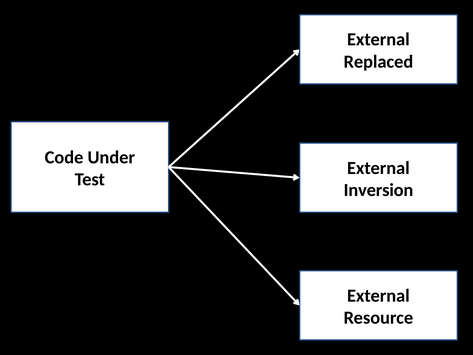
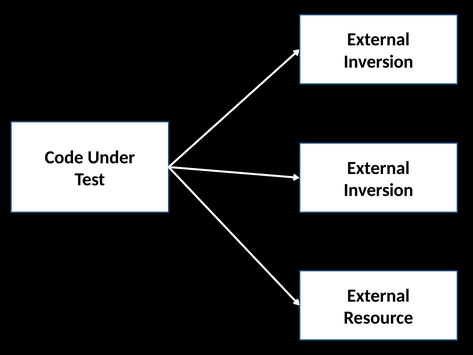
Replaced at (378, 62): Replaced -> Inversion
